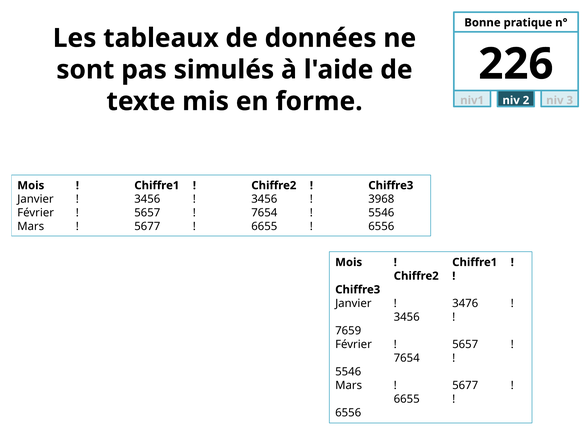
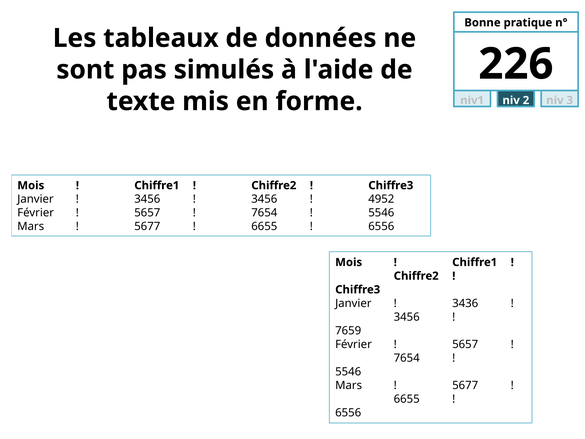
3968: 3968 -> 4952
3476: 3476 -> 3436
